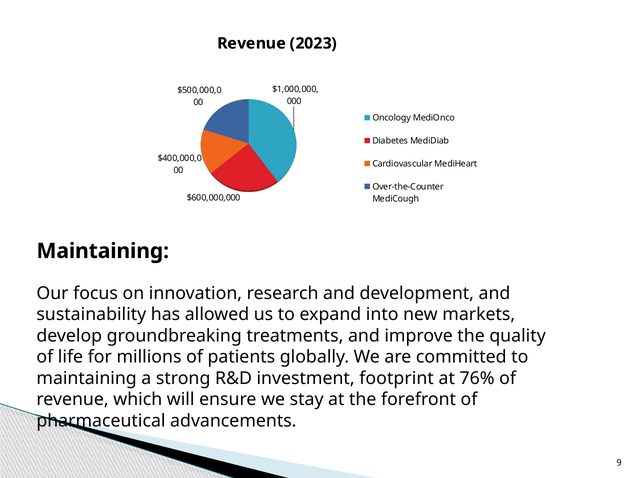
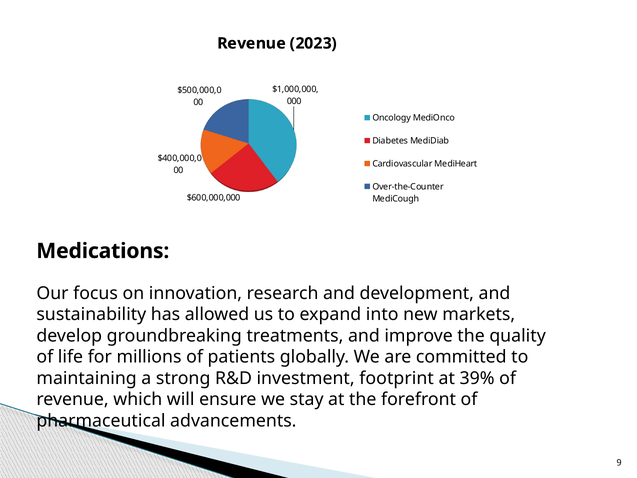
Maintaining at (103, 251): Maintaining -> Medications
76%: 76% -> 39%
